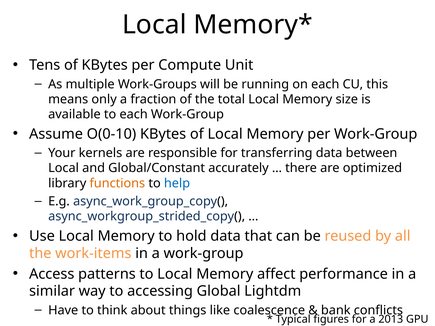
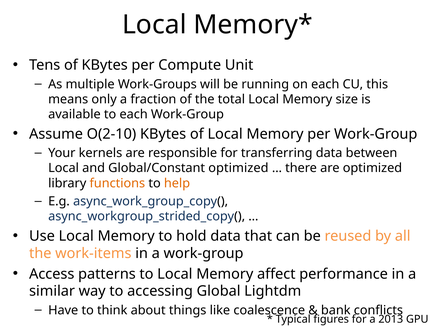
O(0-10: O(0-10 -> O(2-10
Global/Constant accurately: accurately -> optimized
help colour: blue -> orange
